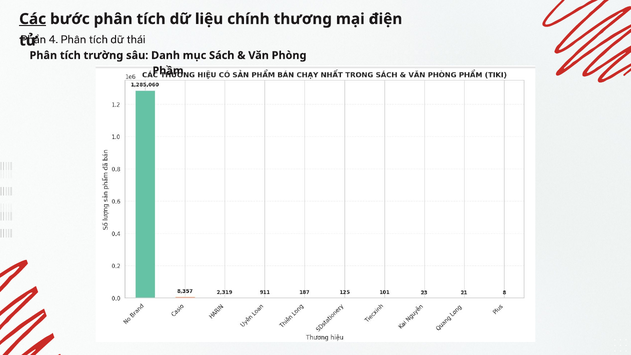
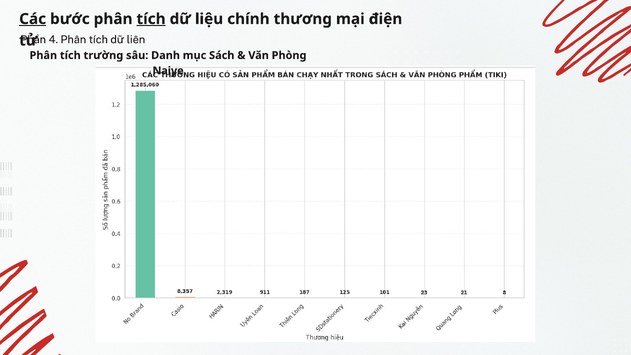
tích at (151, 19) underline: none -> present
thái: thái -> liên
Phầm: Phầm -> Naiye
